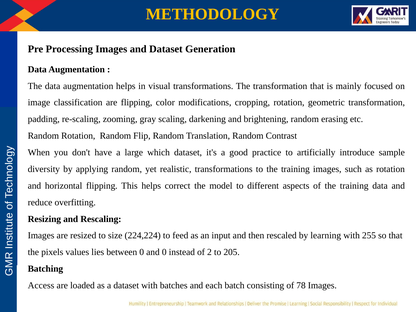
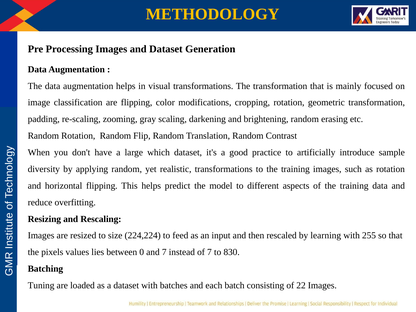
correct: correct -> predict
and 0: 0 -> 7
of 2: 2 -> 7
205: 205 -> 830
Access: Access -> Tuning
78: 78 -> 22
